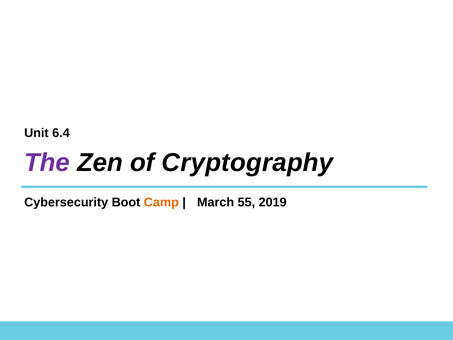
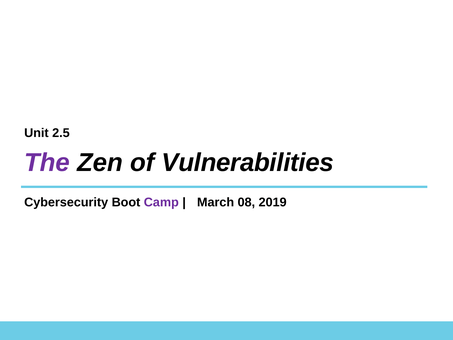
6.4: 6.4 -> 2.5
Cryptography: Cryptography -> Vulnerabilities
Camp colour: orange -> purple
55: 55 -> 08
